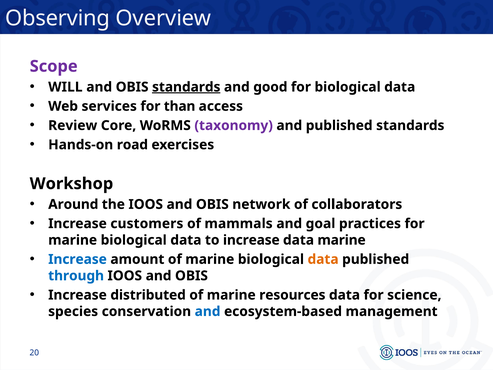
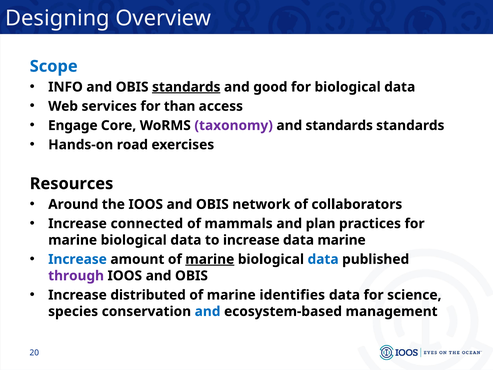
Observing: Observing -> Designing
Scope colour: purple -> blue
WILL: WILL -> INFO
Review: Review -> Engage
and published: published -> standards
Workshop: Workshop -> Resources
customers: customers -> connected
goal: goal -> plan
marine at (210, 259) underline: none -> present
data at (323, 259) colour: orange -> blue
through colour: blue -> purple
resources: resources -> identifies
